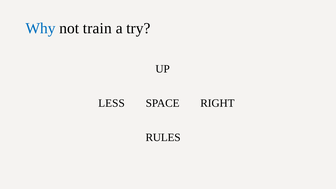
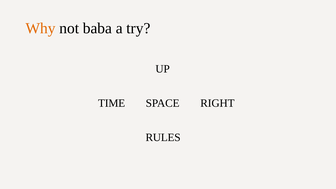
Why colour: blue -> orange
train: train -> baba
LESS: LESS -> TIME
